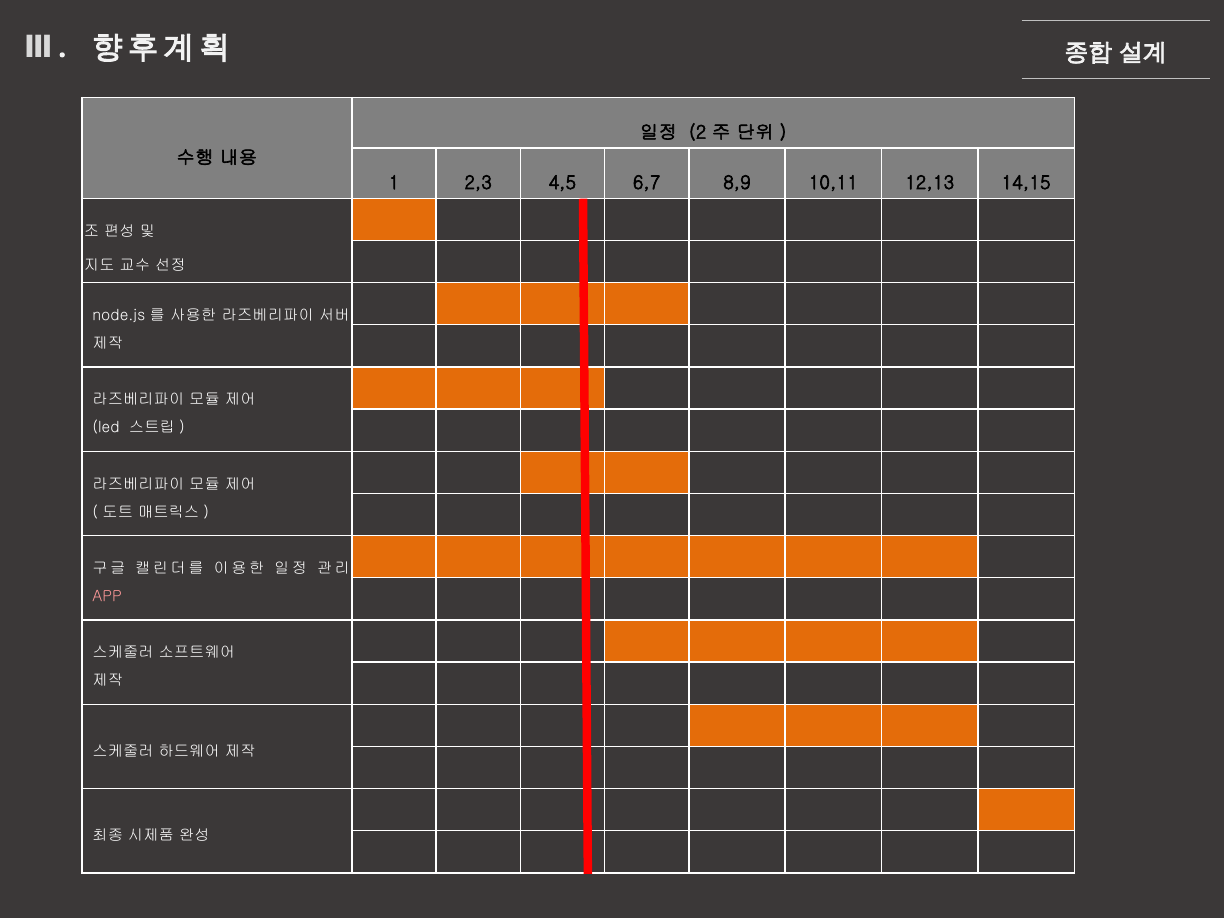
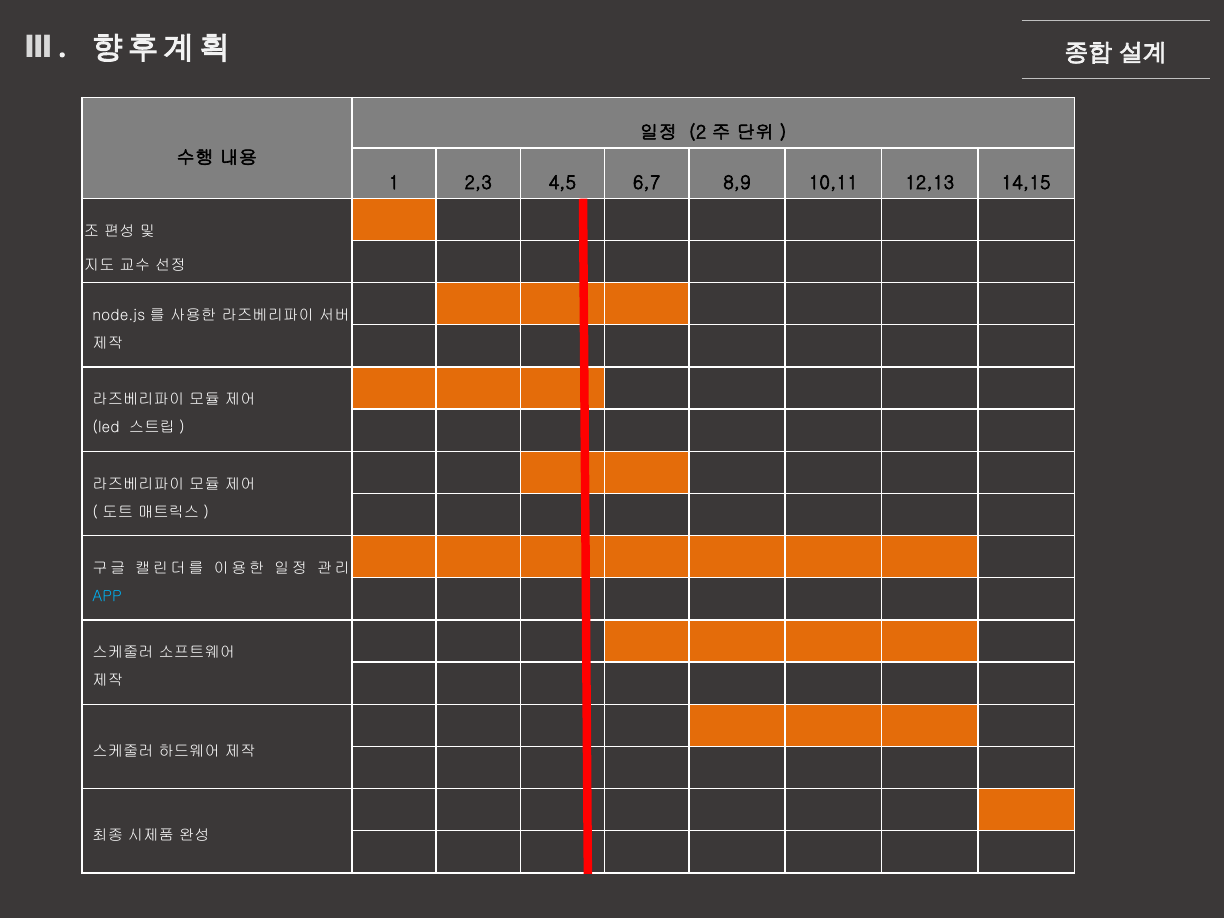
APP colour: pink -> light blue
